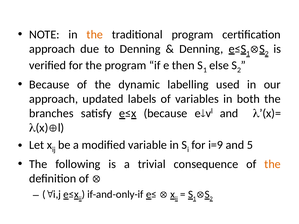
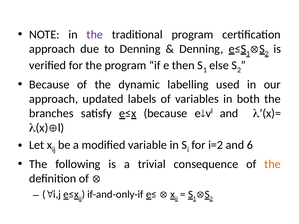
the at (95, 34) colour: orange -> purple
i=9: i=9 -> i=2
5: 5 -> 6
